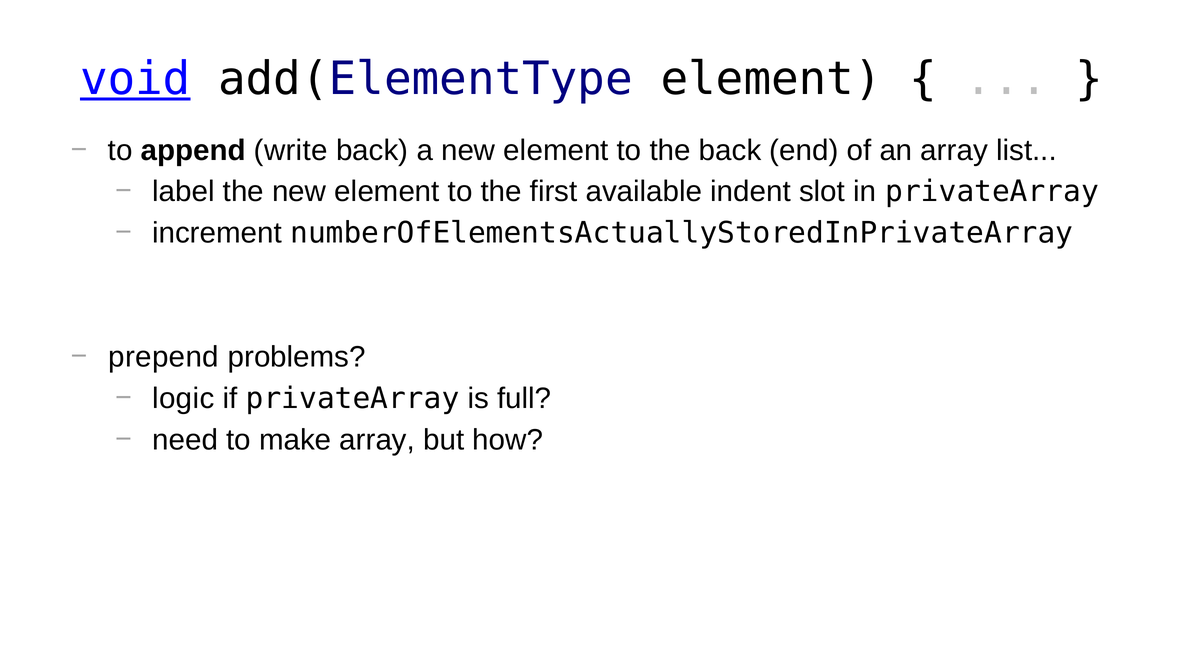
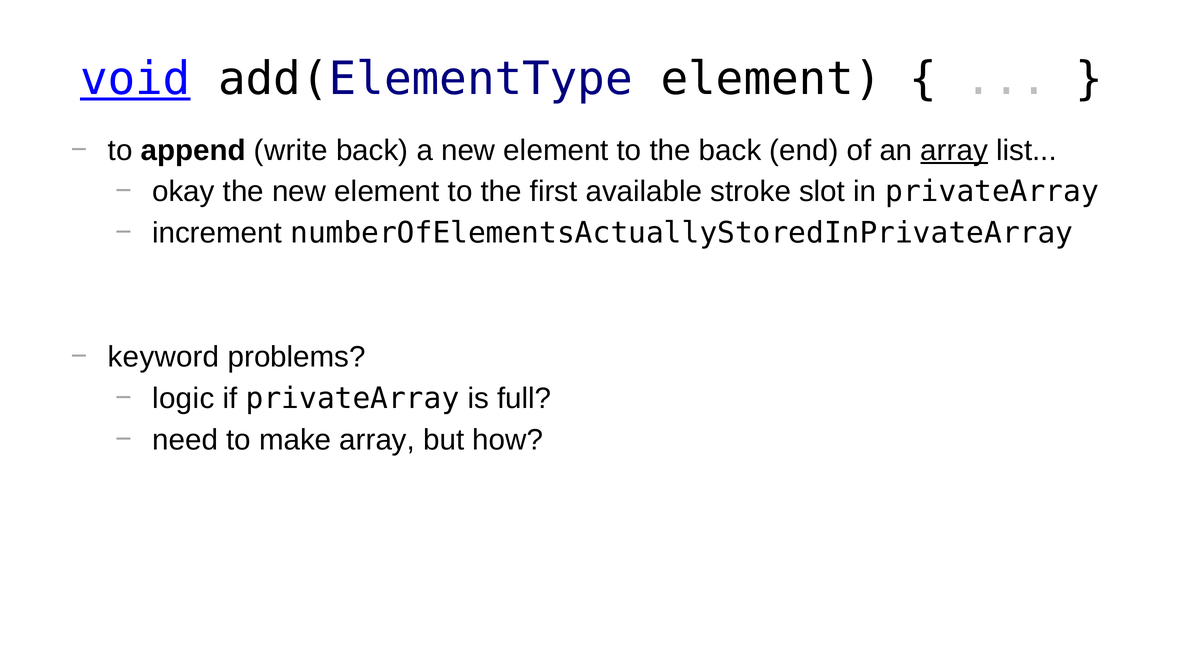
array at (954, 150) underline: none -> present
label: label -> okay
indent: indent -> stroke
prepend: prepend -> keyword
